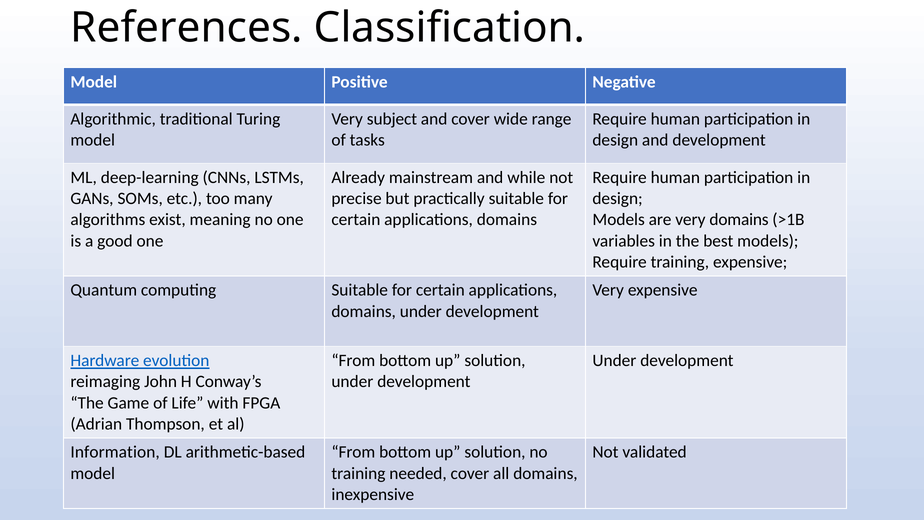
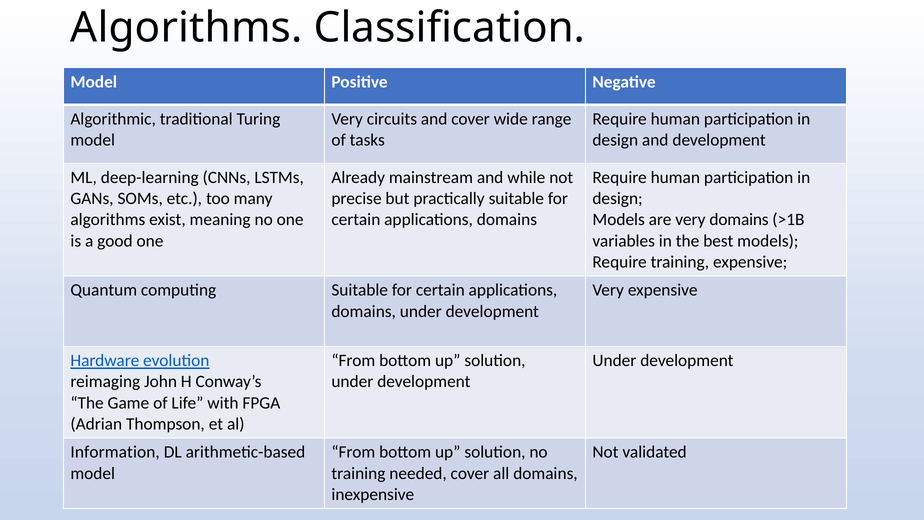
References at (187, 28): References -> Algorithms
subject: subject -> circuits
